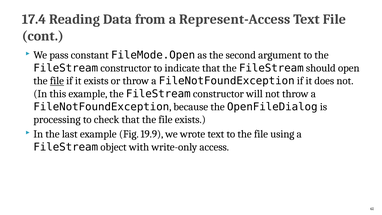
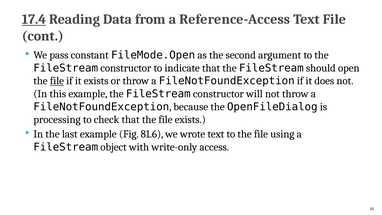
17.4 underline: none -> present
Represent-Access: Represent-Access -> Reference-Access
19.9: 19.9 -> 81.6
